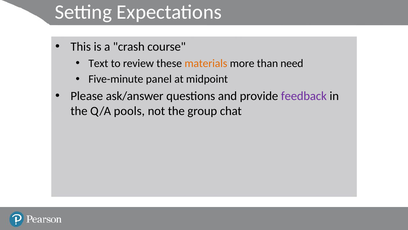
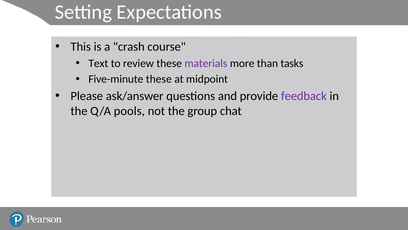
materials colour: orange -> purple
need: need -> tasks
Five-minute panel: panel -> these
